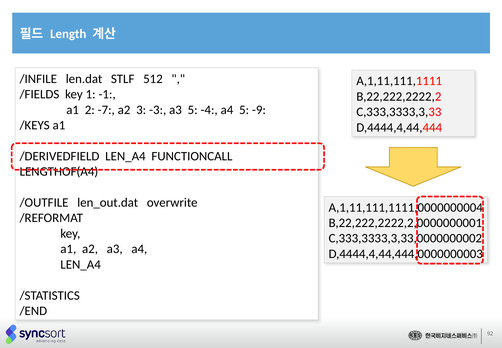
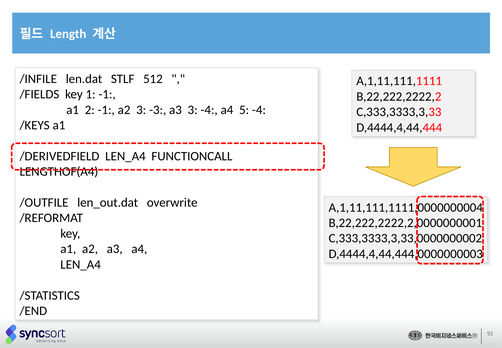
2 -7: -7 -> -1
a3 5: 5 -> 3
5 -9: -9 -> -4
